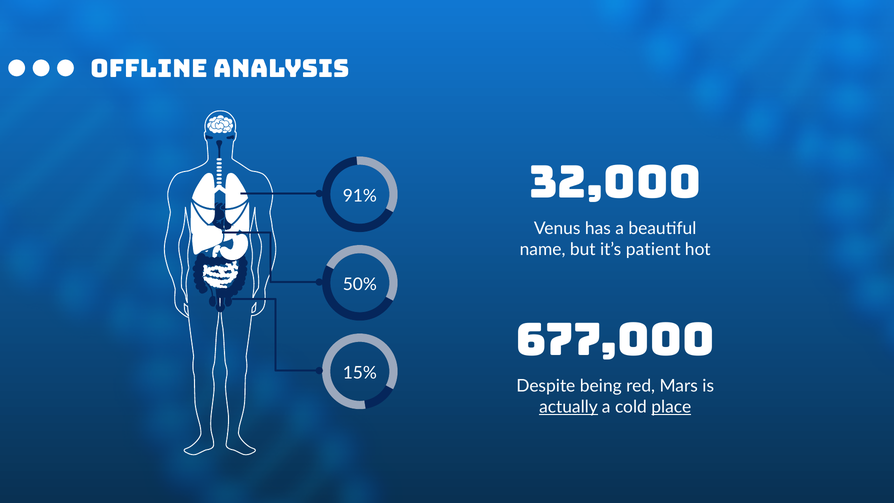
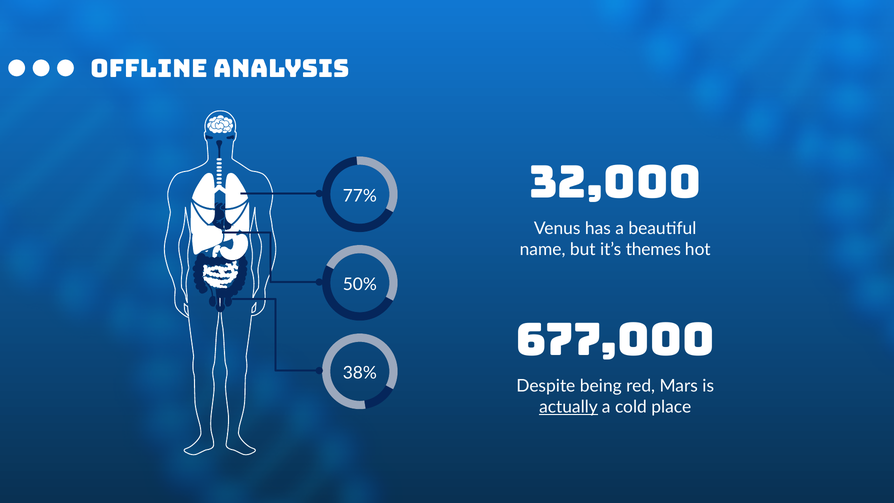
91%: 91% -> 77%
patient: patient -> themes
15%: 15% -> 38%
place underline: present -> none
